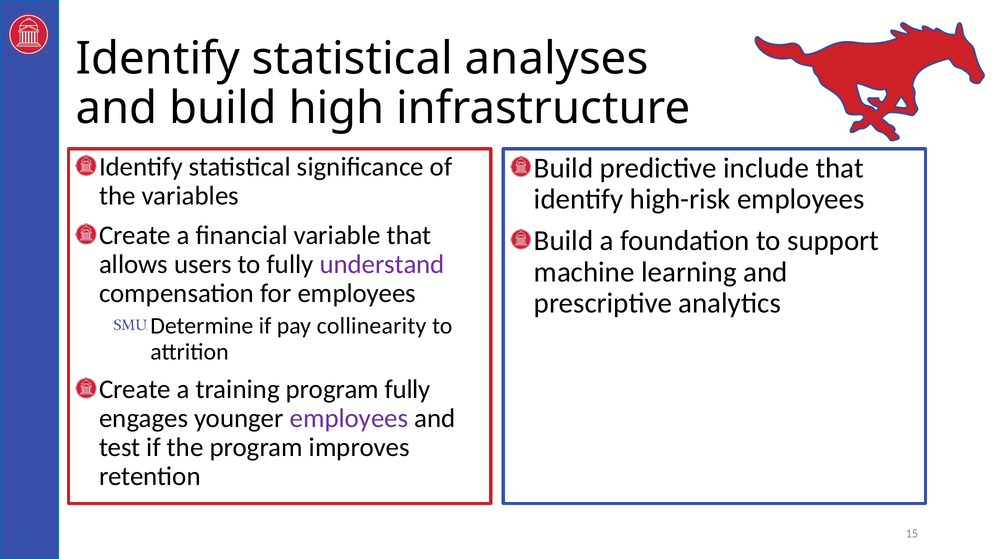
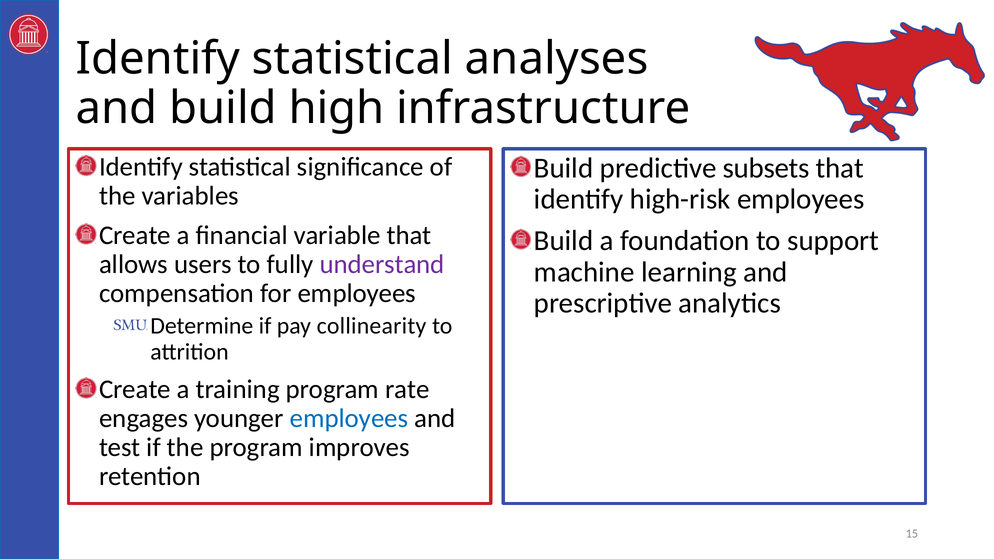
include: include -> subsets
program fully: fully -> rate
employees at (349, 419) colour: purple -> blue
